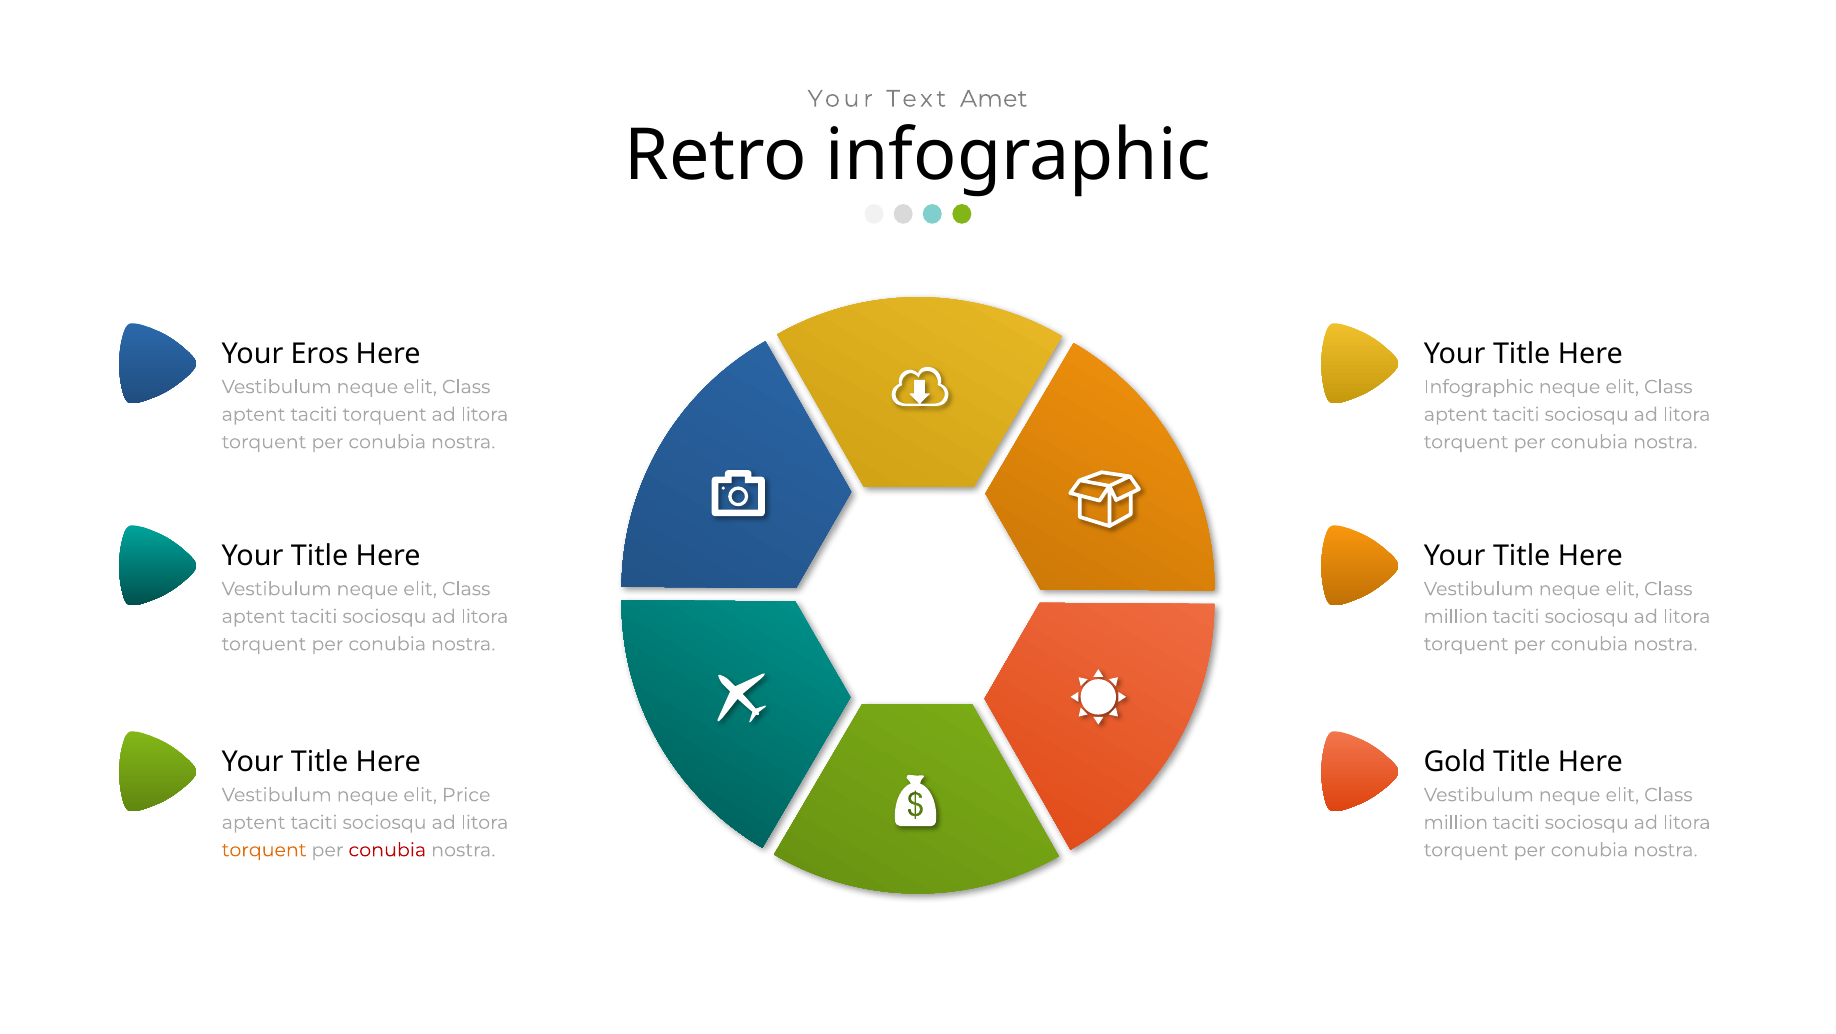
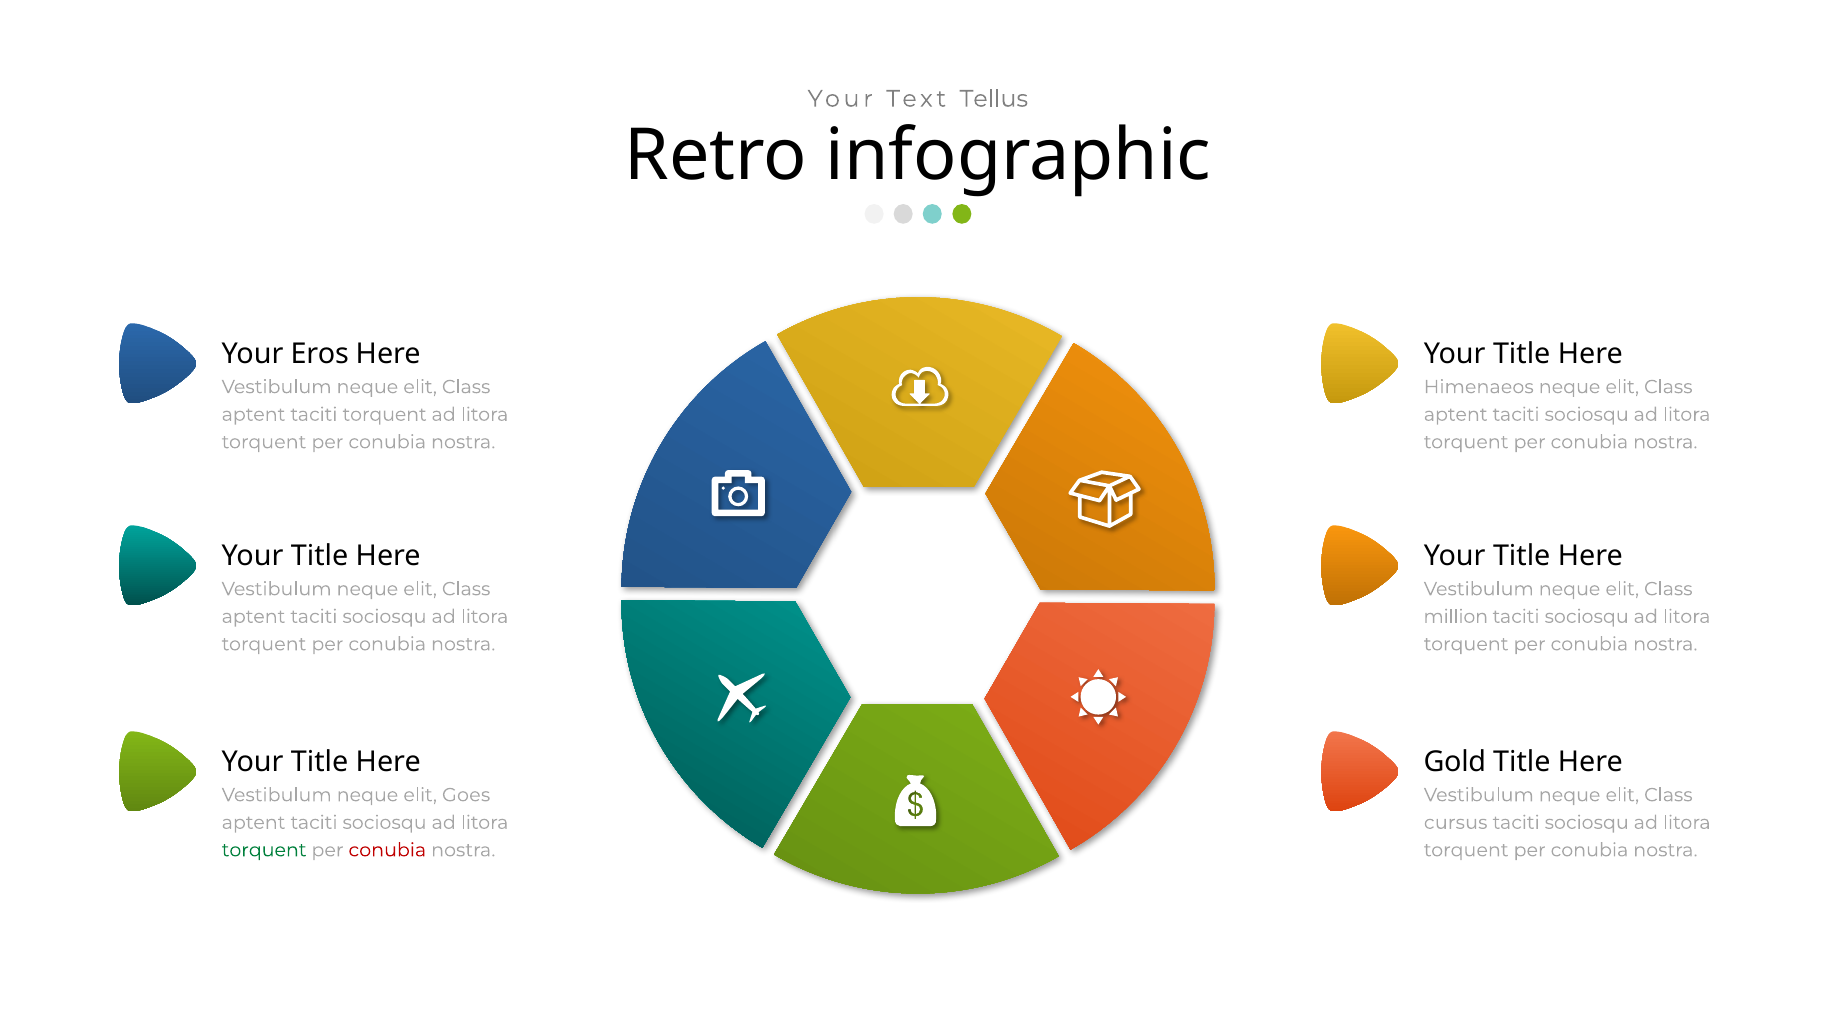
Amet: Amet -> Tellus
Infographic at (1479, 387): Infographic -> Himenaeos
Price: Price -> Goes
million at (1456, 823): million -> cursus
torquent at (264, 850) colour: orange -> green
